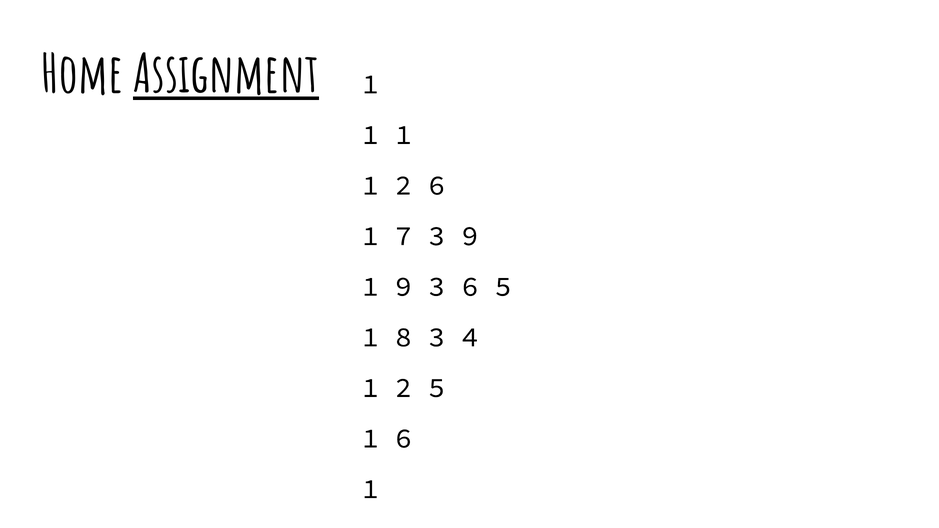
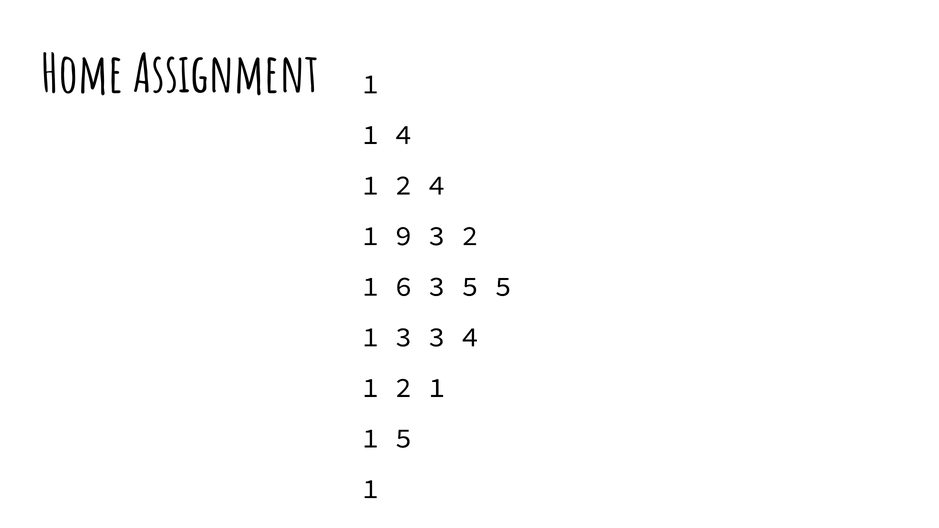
Assignment underline: present -> none
1 at (403, 135): 1 -> 4
2 6: 6 -> 4
7: 7 -> 9
3 9: 9 -> 2
1 9: 9 -> 6
3 6: 6 -> 5
1 8: 8 -> 3
1 2 5: 5 -> 1
1 6: 6 -> 5
